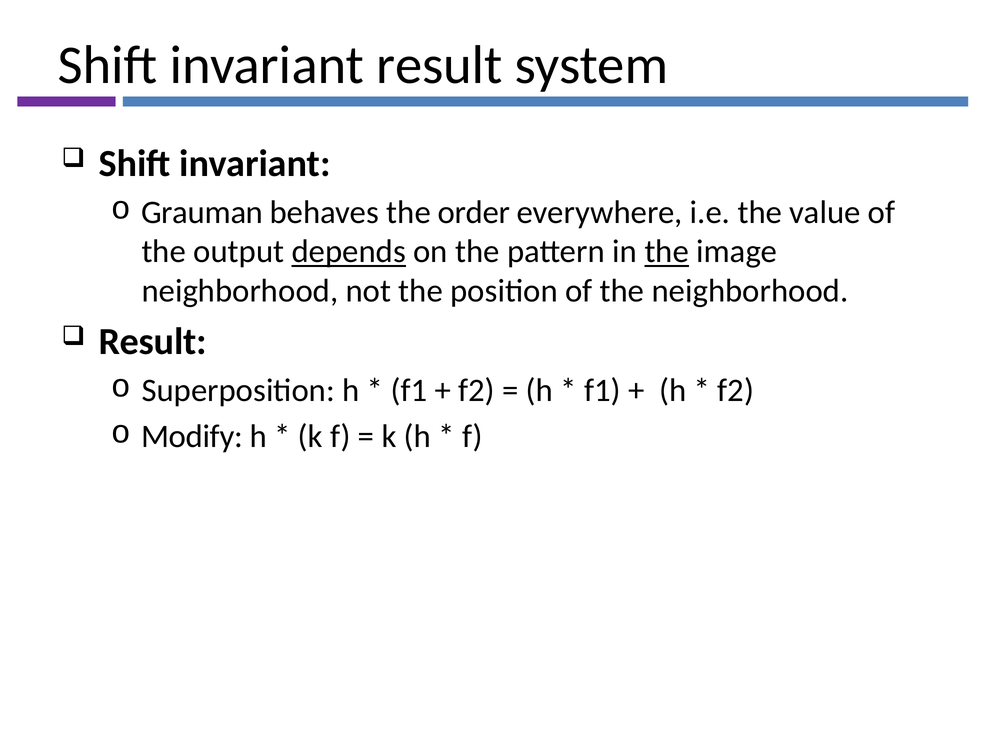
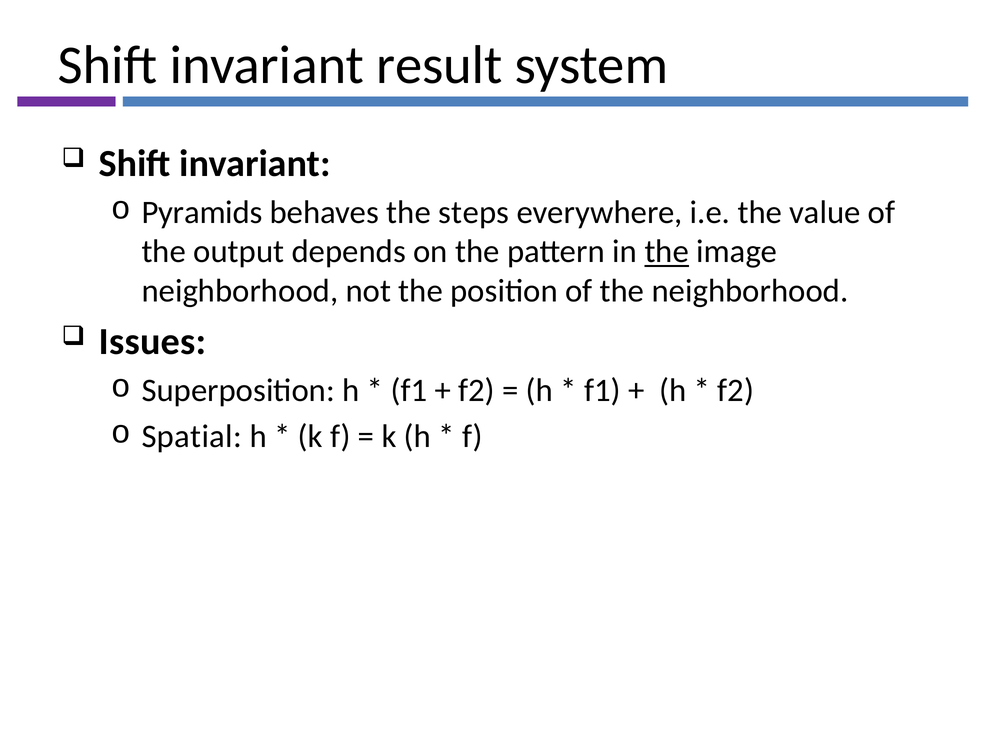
Grauman: Grauman -> Pyramids
order: order -> steps
depends underline: present -> none
Result at (153, 342): Result -> Issues
Modify: Modify -> Spatial
